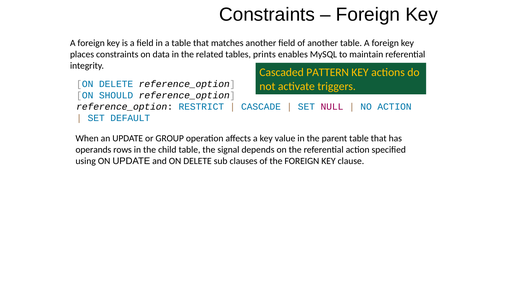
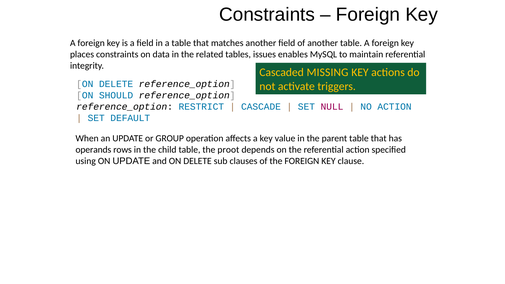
prints: prints -> issues
PATTERN: PATTERN -> MISSING
signal: signal -> proot
